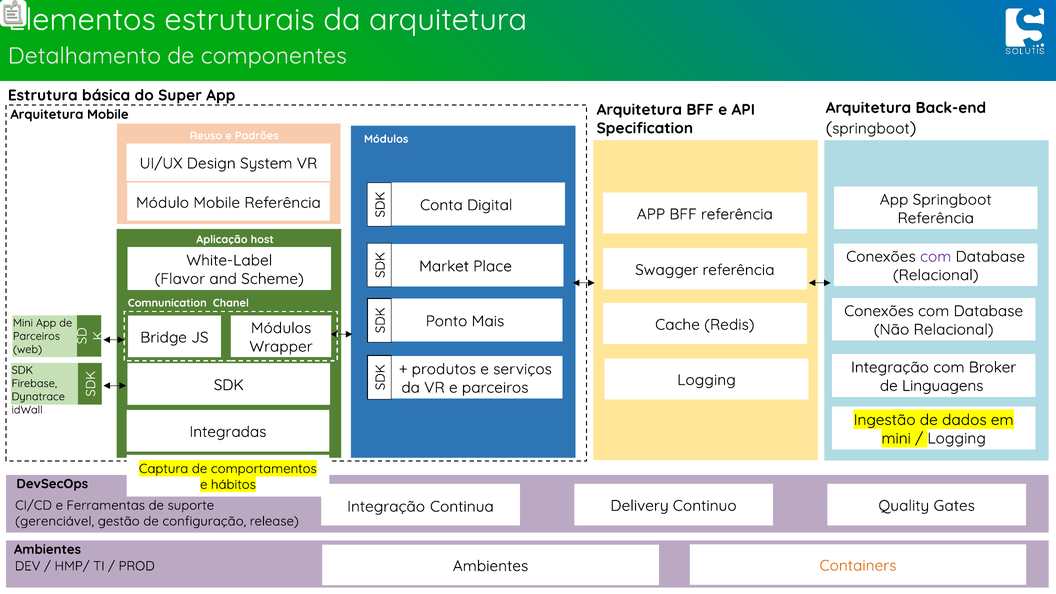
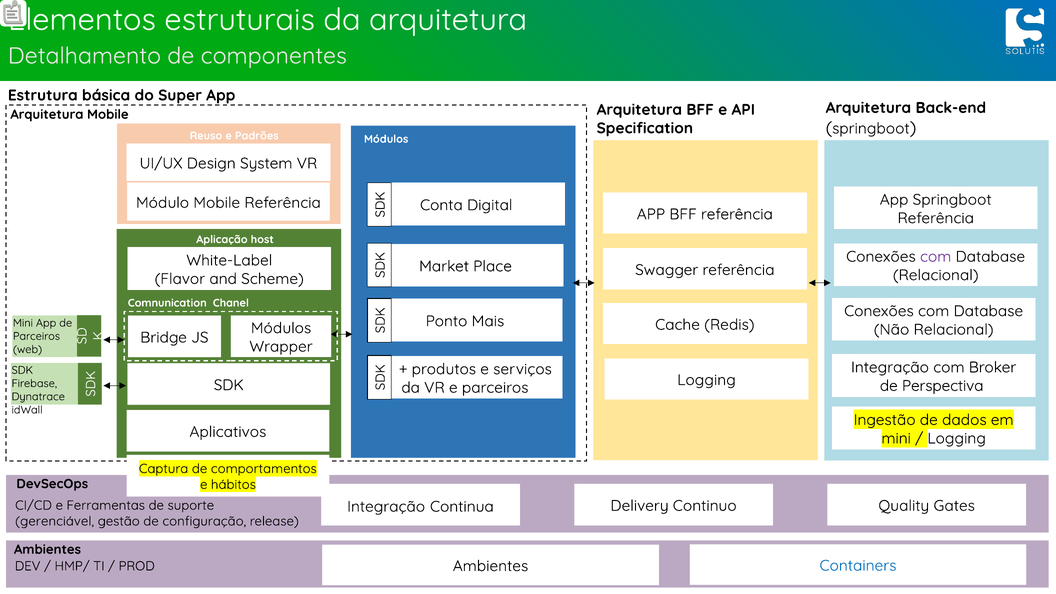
Linguagens: Linguagens -> Perspectiva
Integradas: Integradas -> Aplicativos
Containers colour: orange -> blue
